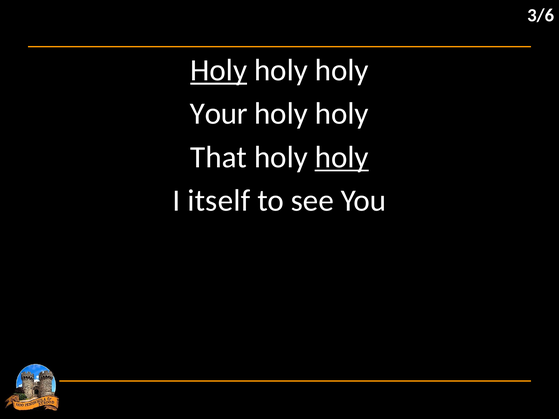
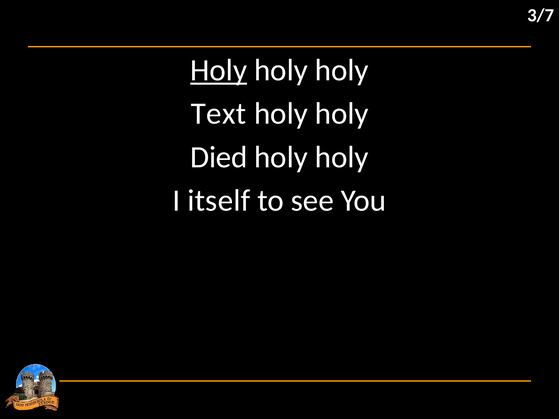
3/6: 3/6 -> 3/7
Your: Your -> Text
That: That -> Died
holy at (342, 157) underline: present -> none
